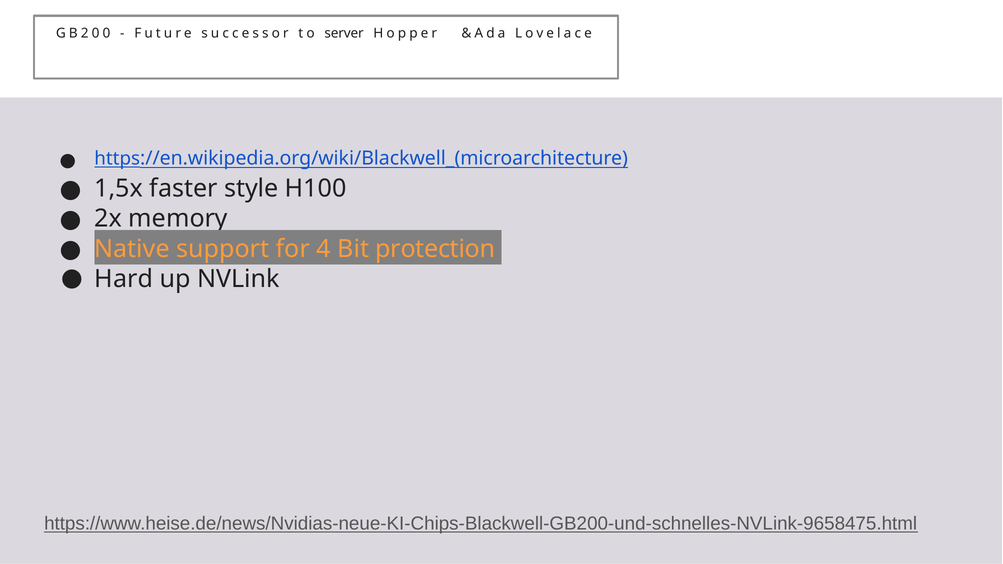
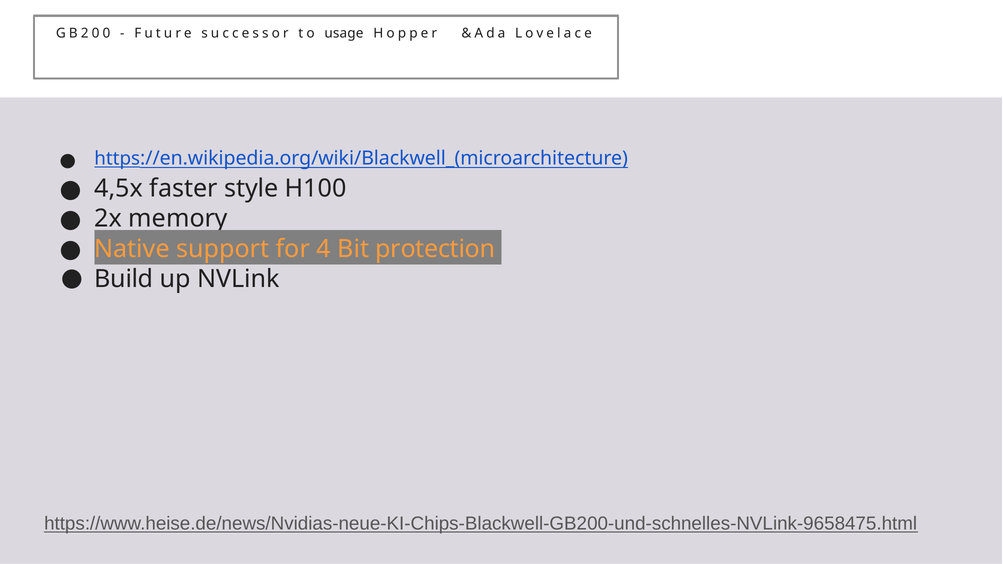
server: server -> usage
1,5x: 1,5x -> 4,5x
Hard: Hard -> Build
